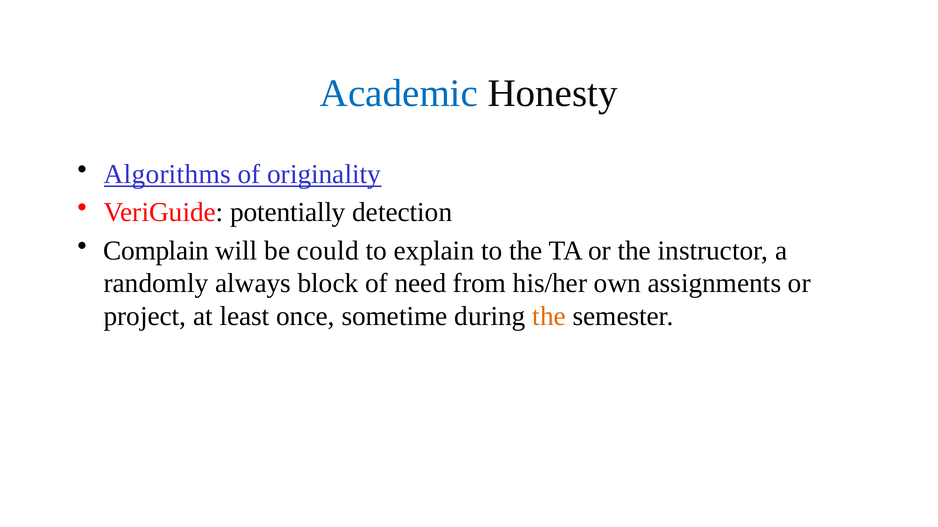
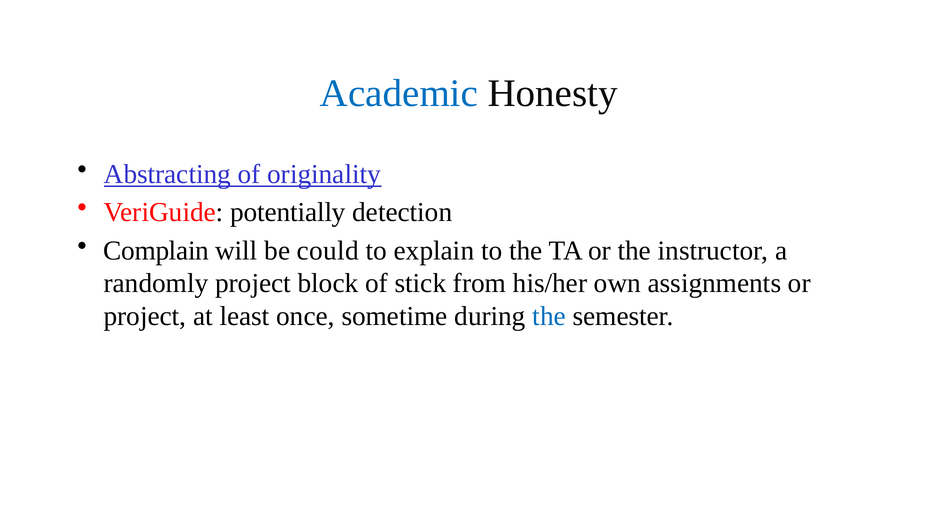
Algorithms: Algorithms -> Abstracting
randomly always: always -> project
need: need -> stick
the at (549, 317) colour: orange -> blue
